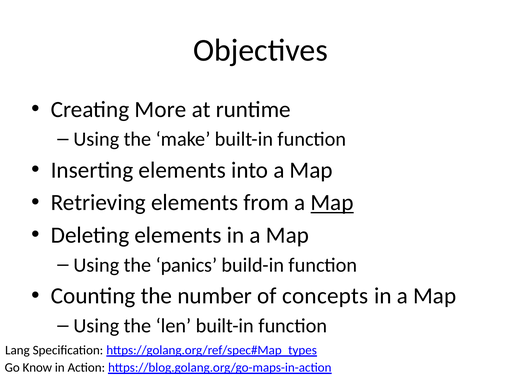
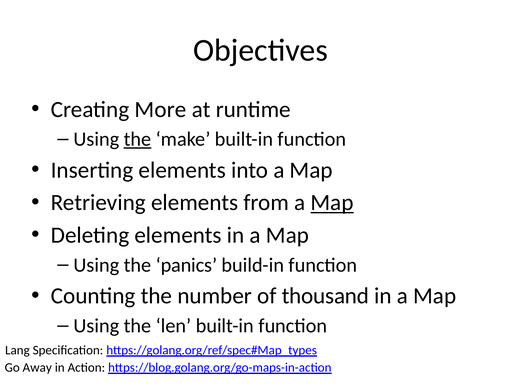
the at (138, 139) underline: none -> present
concepts: concepts -> thousand
Know: Know -> Away
